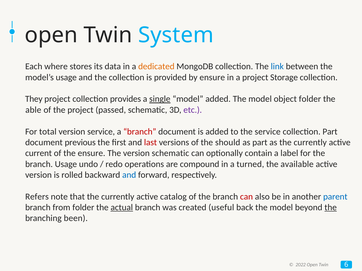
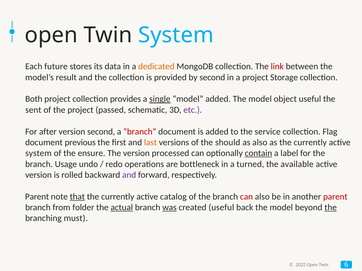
where: where -> future
link colour: blue -> red
model’s usage: usage -> result
by ensure: ensure -> second
They: They -> Both
object folder: folder -> useful
able: able -> sent
total: total -> after
version service: service -> second
collection Part: Part -> Flag
last colour: red -> orange
as part: part -> also
current at (39, 153): current -> system
version schematic: schematic -> processed
contain underline: none -> present
compound: compound -> bottleneck
and at (129, 175) colour: blue -> purple
Refers at (37, 197): Refers -> Parent
that underline: none -> present
parent at (335, 197) colour: blue -> red
was underline: none -> present
been: been -> must
